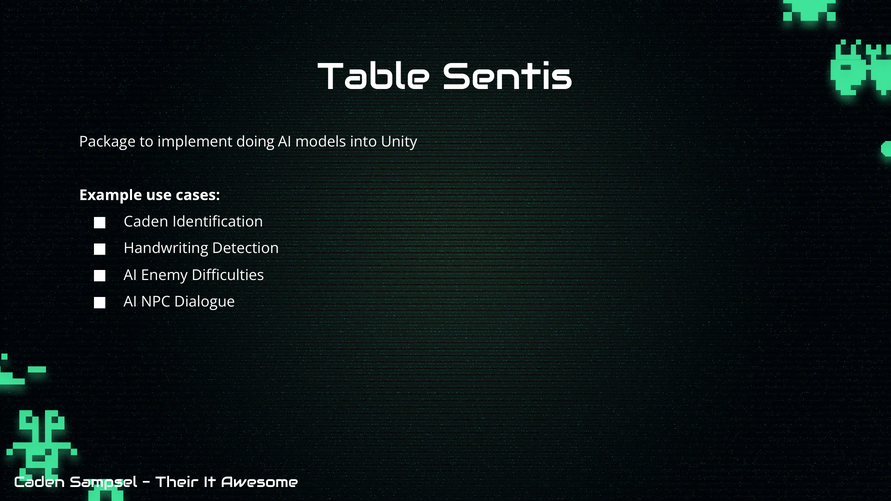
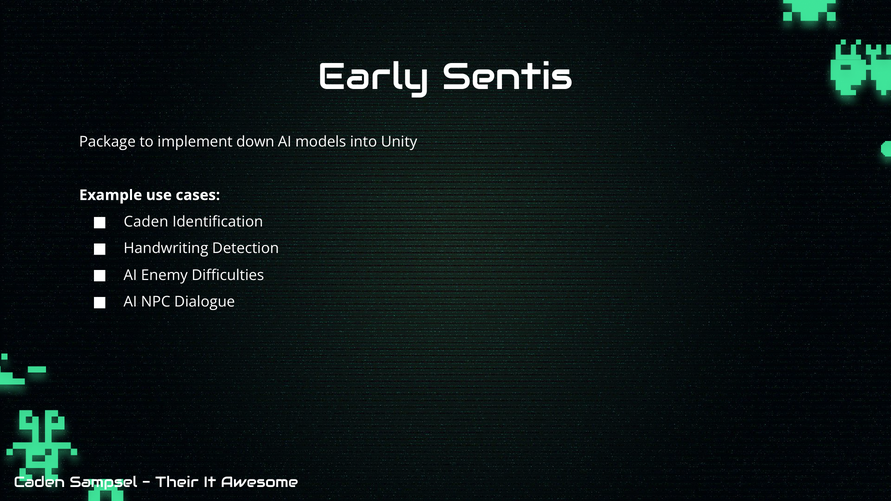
Table: Table -> Early
doing: doing -> down
